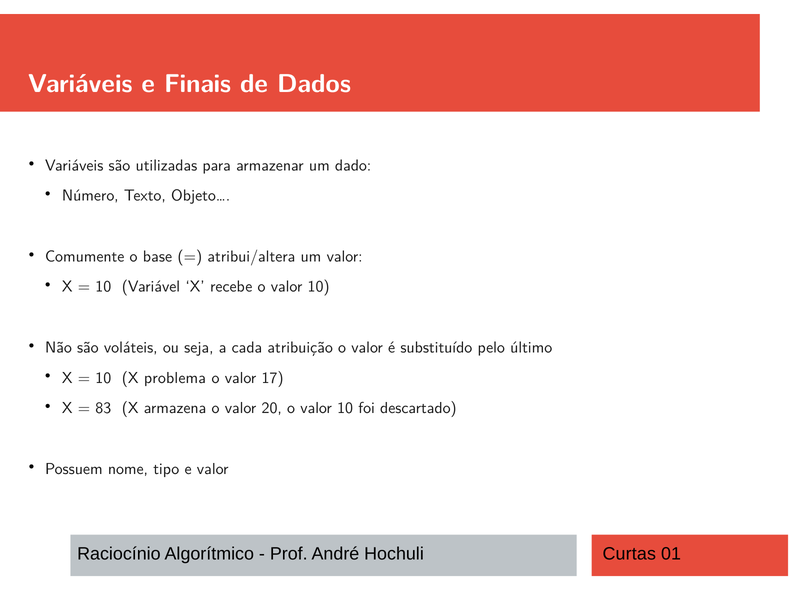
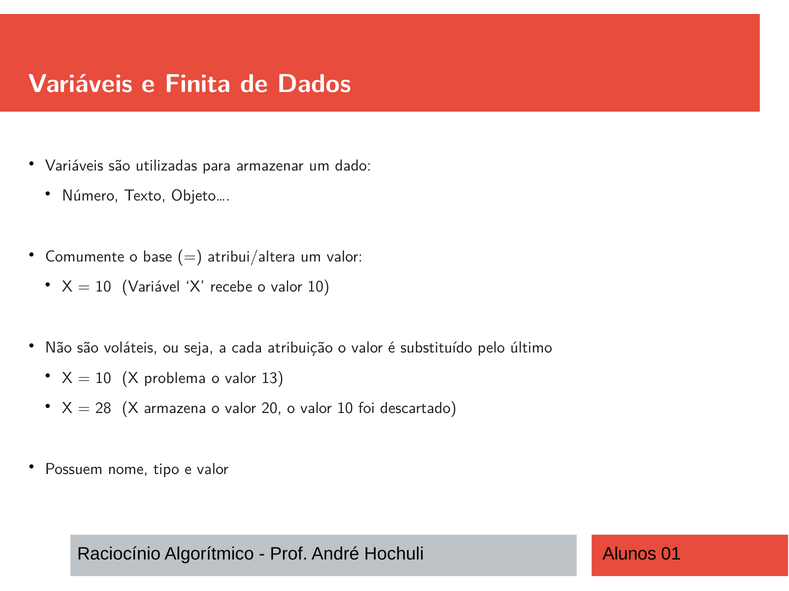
Finais: Finais -> Finita
17: 17 -> 13
83: 83 -> 28
Curtas: Curtas -> Alunos
